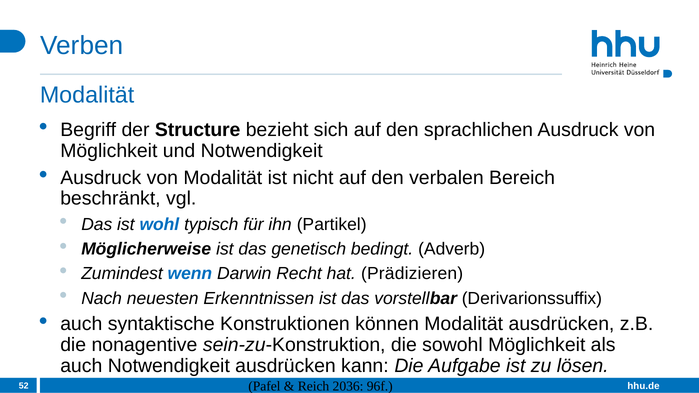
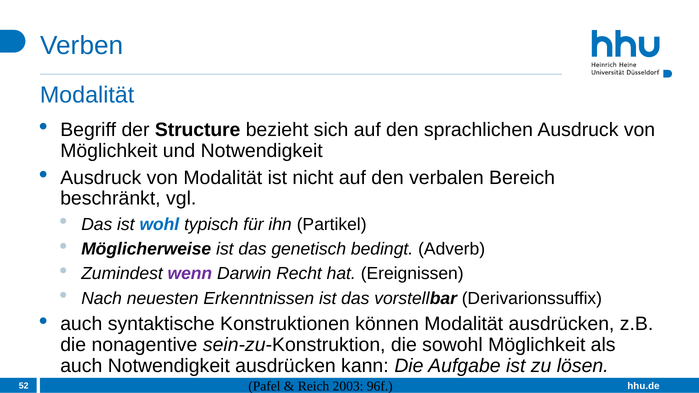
wenn colour: blue -> purple
Prädizieren: Prädizieren -> Ereignissen
2036: 2036 -> 2003
